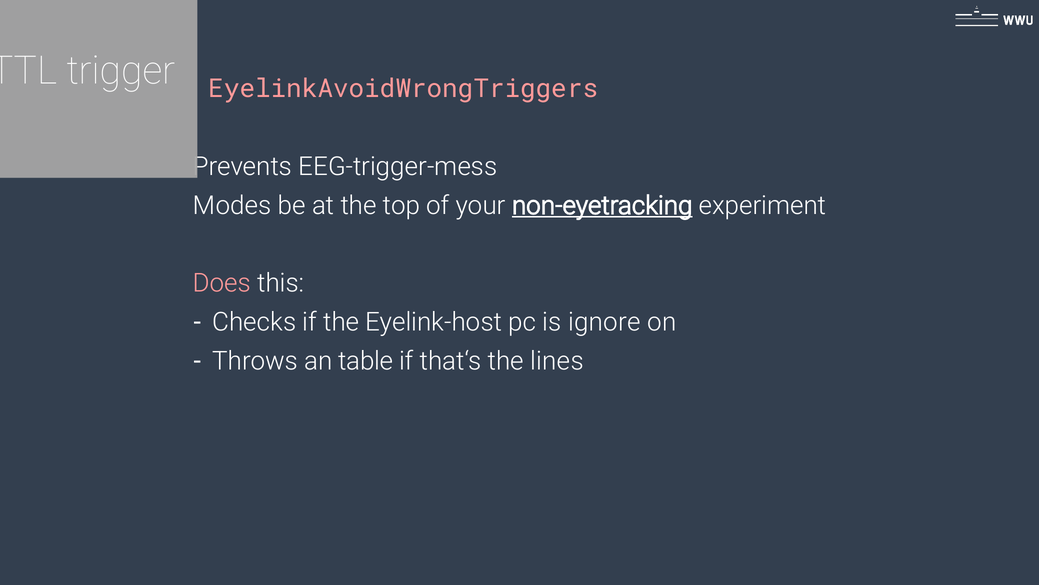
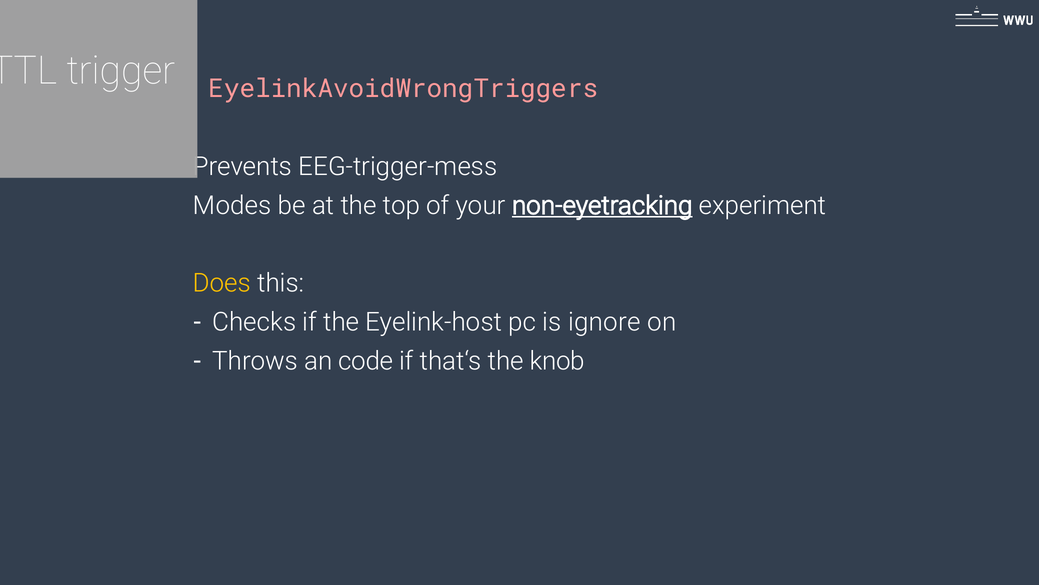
Does colour: pink -> yellow
table: table -> code
lines: lines -> knob
